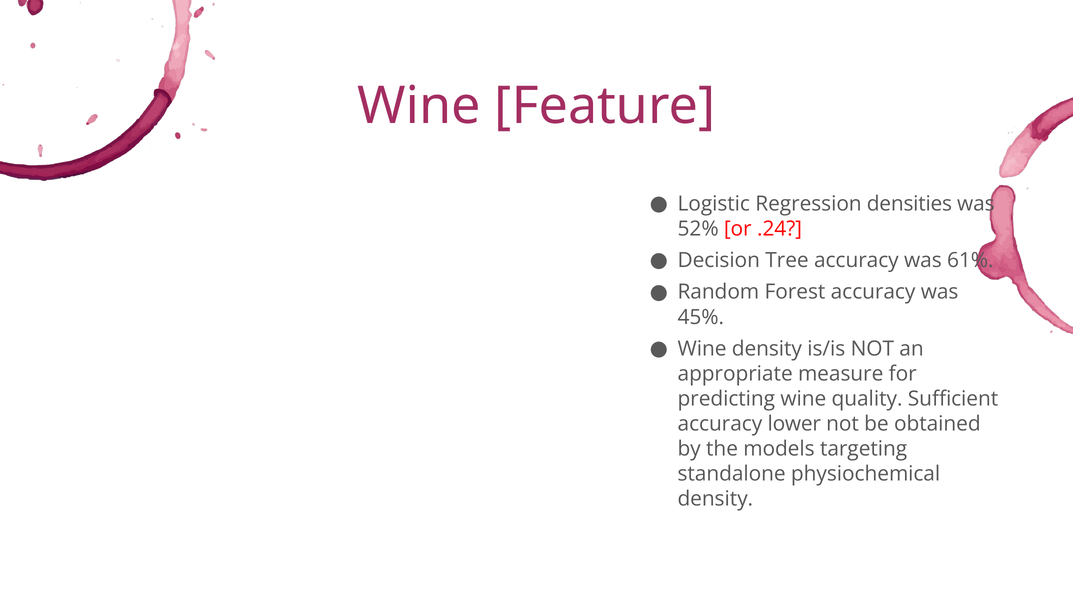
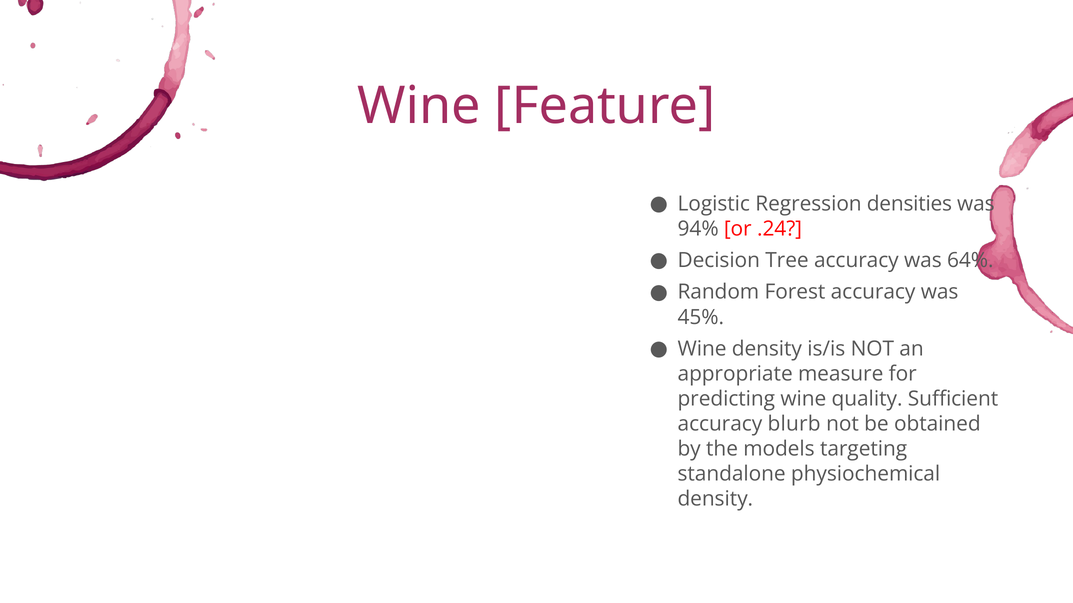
52%: 52% -> 94%
61%: 61% -> 64%
lower: lower -> blurb
